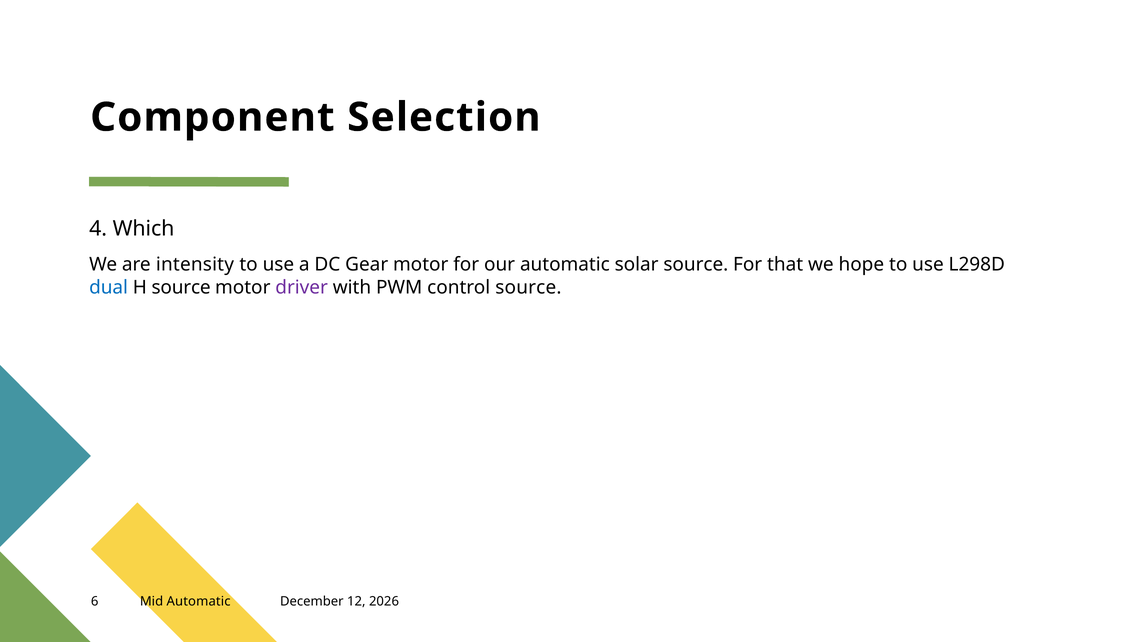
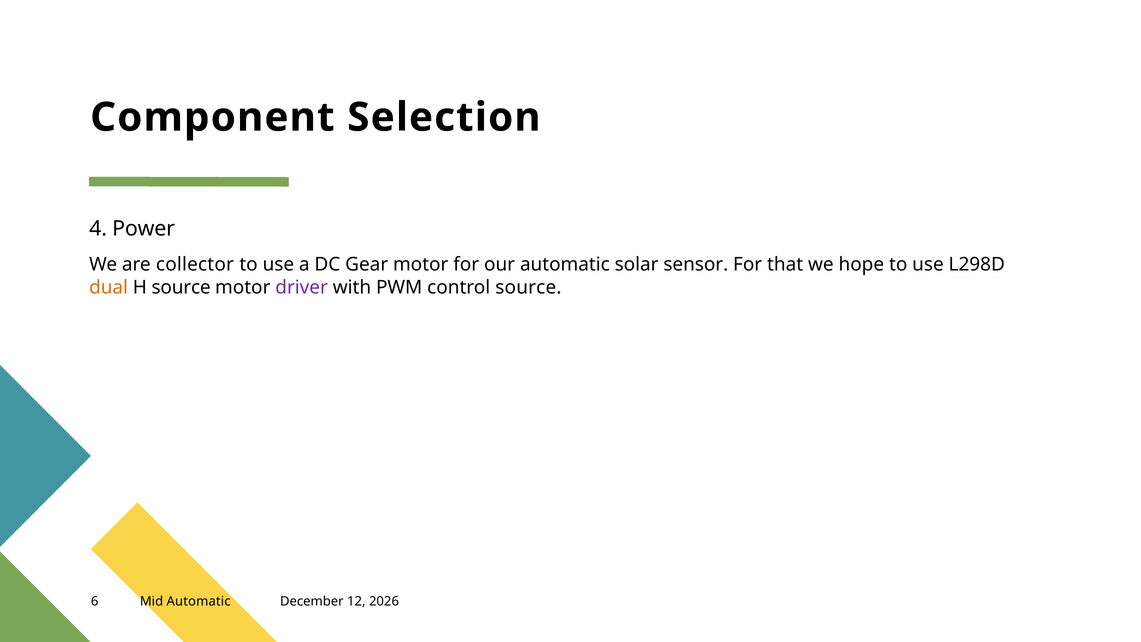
Which: Which -> Power
intensity: intensity -> collector
solar source: source -> sensor
dual colour: blue -> orange
